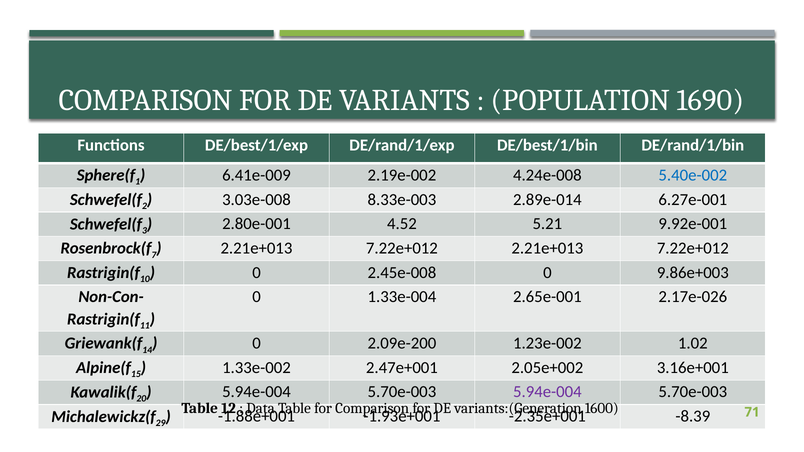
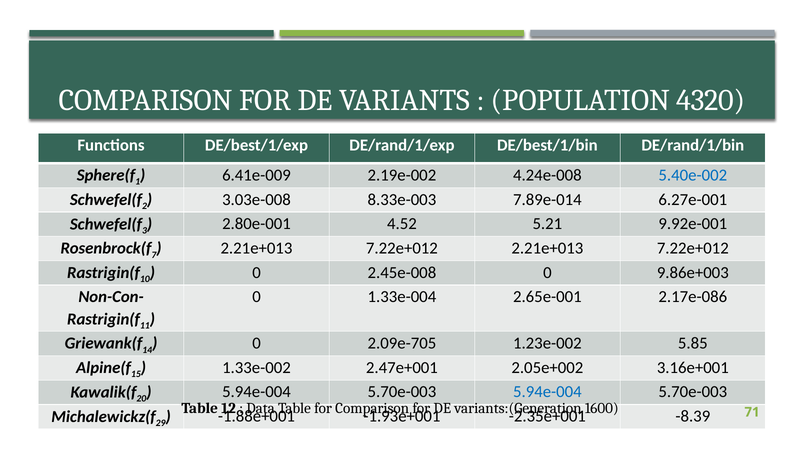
1690: 1690 -> 4320
2.89e-014: 2.89e-014 -> 7.89e-014
2.17e-026: 2.17e-026 -> 2.17e-086
2.09e-200: 2.09e-200 -> 2.09e-705
1.02: 1.02 -> 5.85
5.94e-004 at (547, 392) colour: purple -> blue
